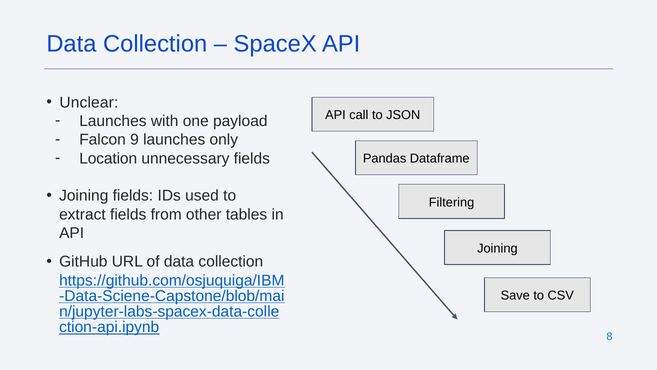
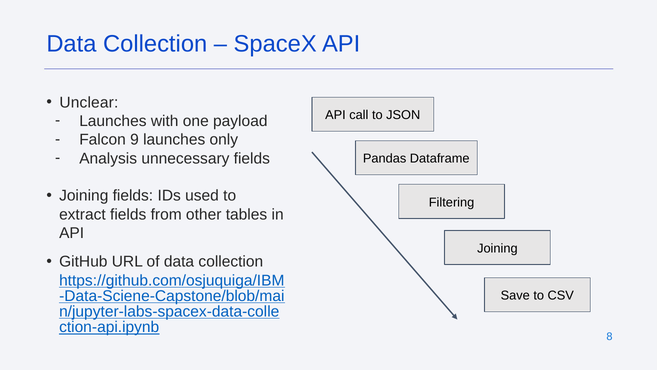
Location: Location -> Analysis
